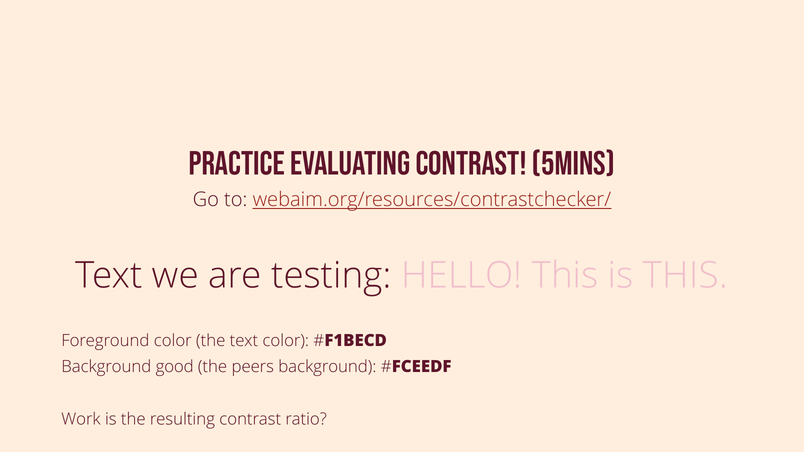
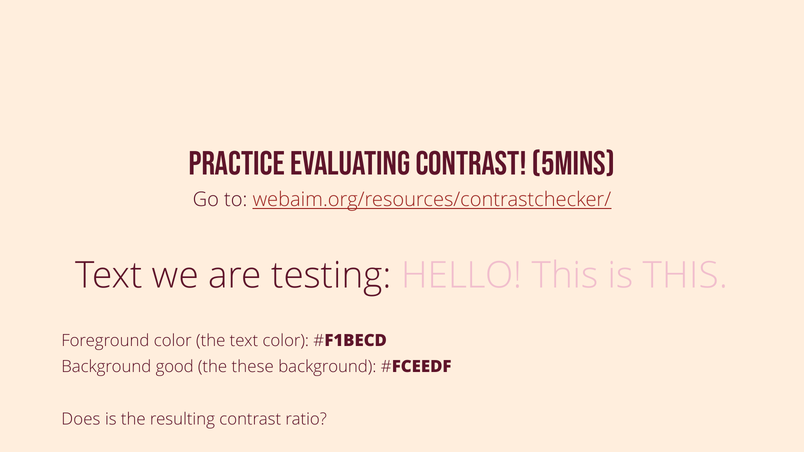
peers: peers -> these
Work: Work -> Does
